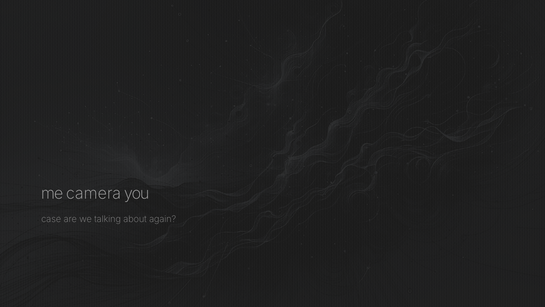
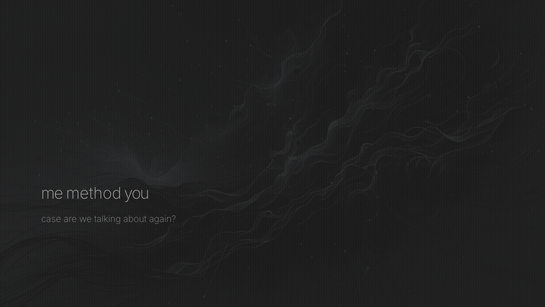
camera: camera -> method
